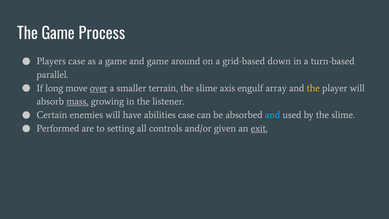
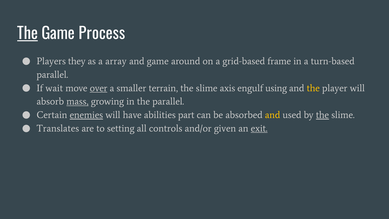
The at (28, 34) underline: none -> present
Players case: case -> they
a game: game -> array
down: down -> frame
long: long -> wait
array: array -> using
the listener: listener -> parallel
enemies underline: none -> present
abilities case: case -> part
and at (273, 115) colour: light blue -> yellow
the at (322, 115) underline: none -> present
Performed: Performed -> Translates
